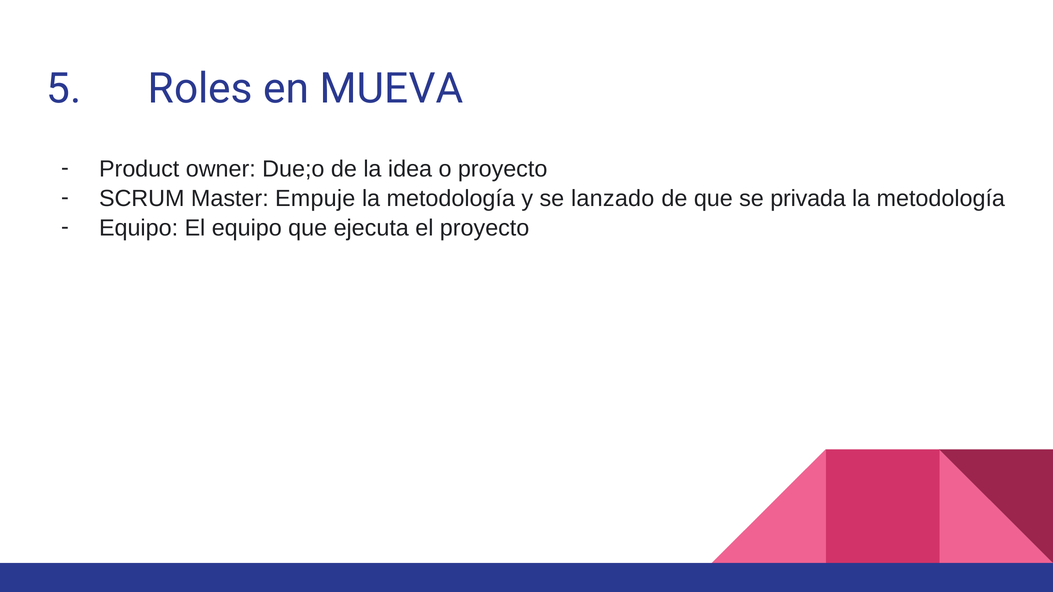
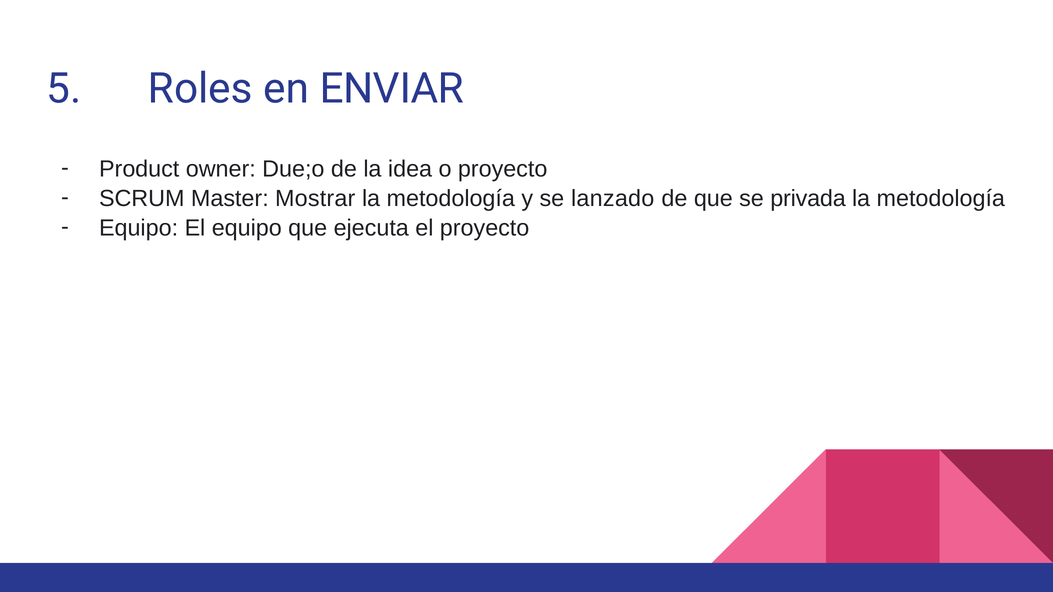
MUEVA: MUEVA -> ENVIAR
Empuje: Empuje -> Mostrar
